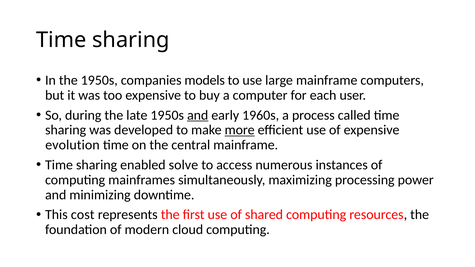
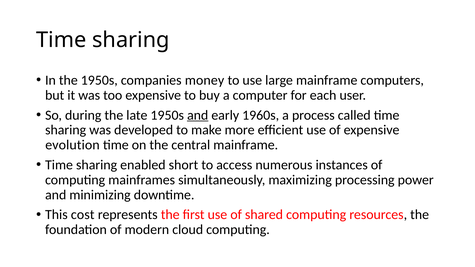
models: models -> money
more underline: present -> none
solve: solve -> short
